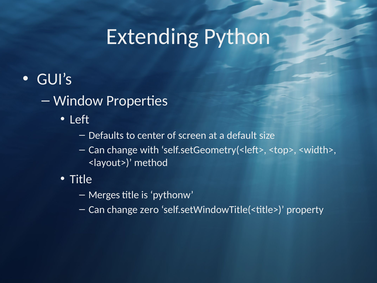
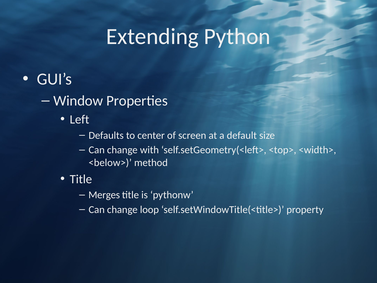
<layout>: <layout> -> <below>
zero: zero -> loop
